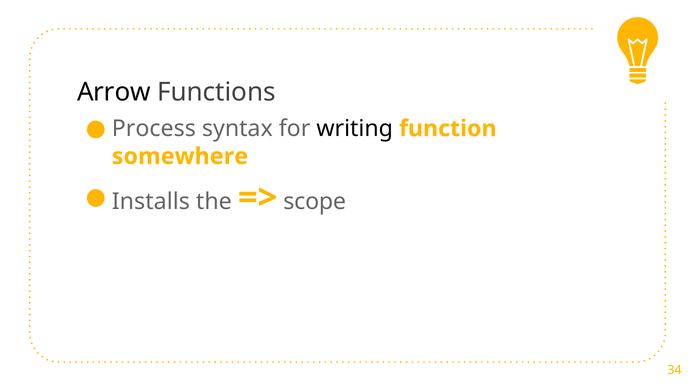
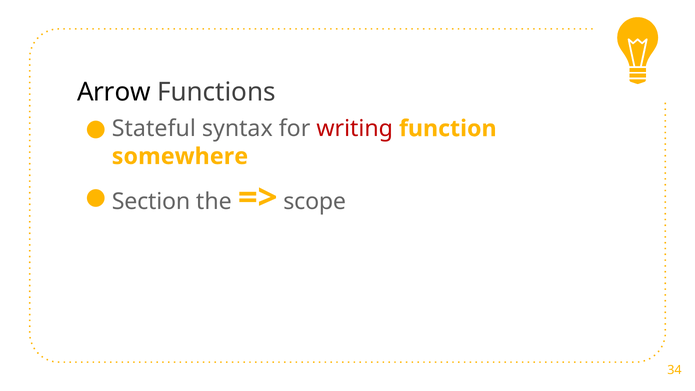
Process: Process -> Stateful
writing colour: black -> red
Installs: Installs -> Section
